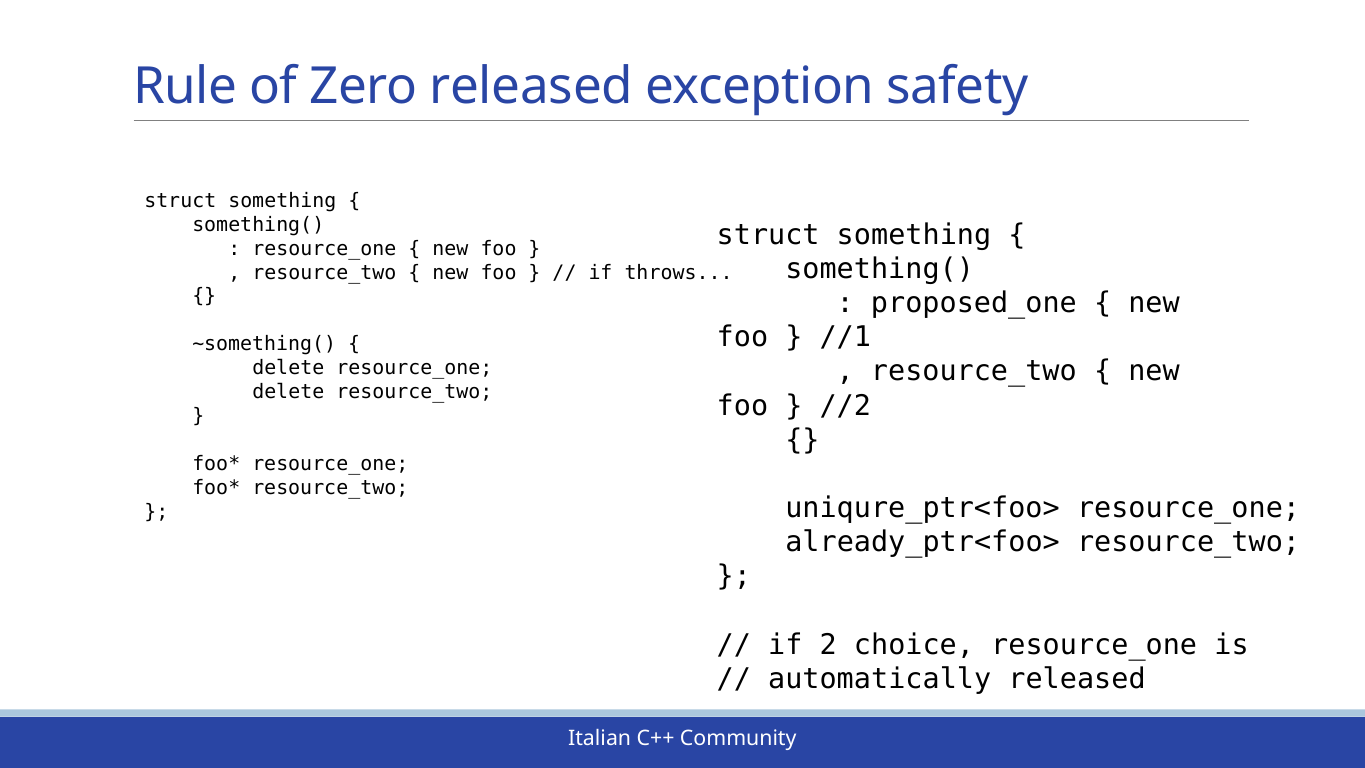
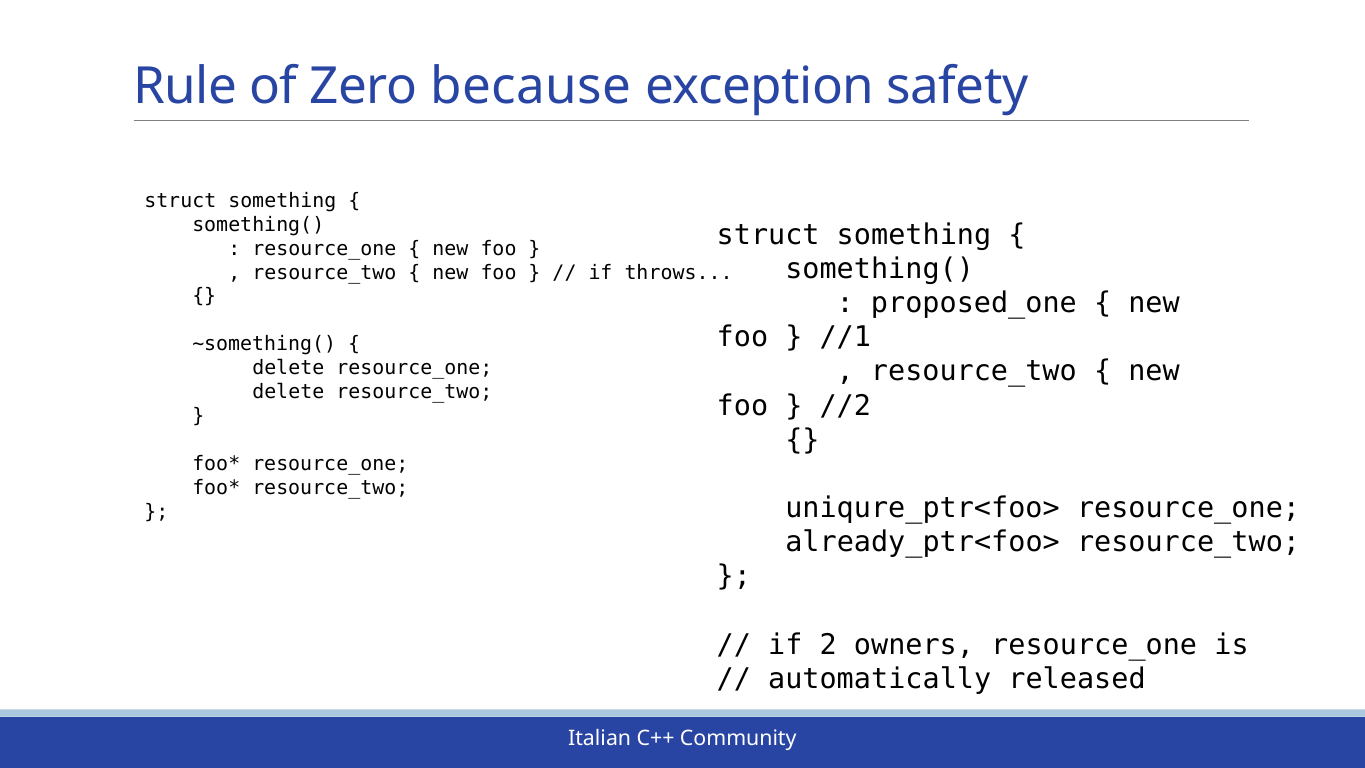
Zero released: released -> because
choice: choice -> owners
